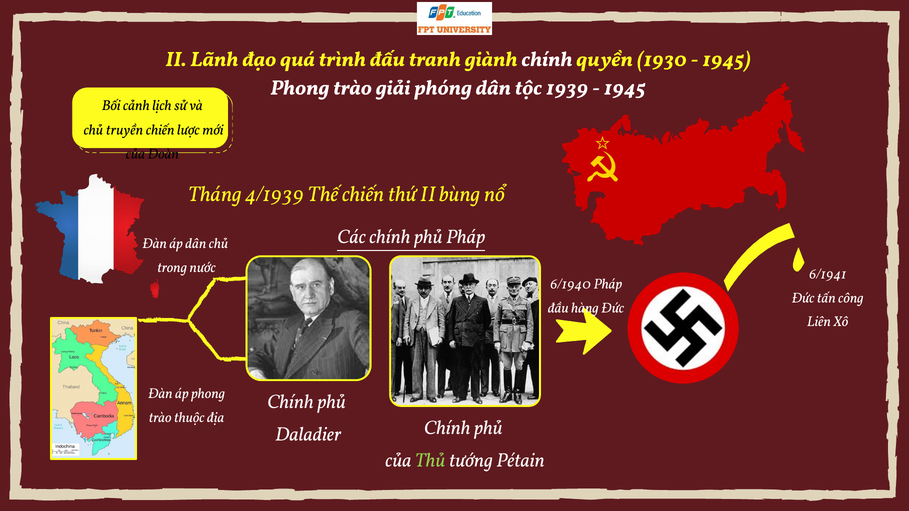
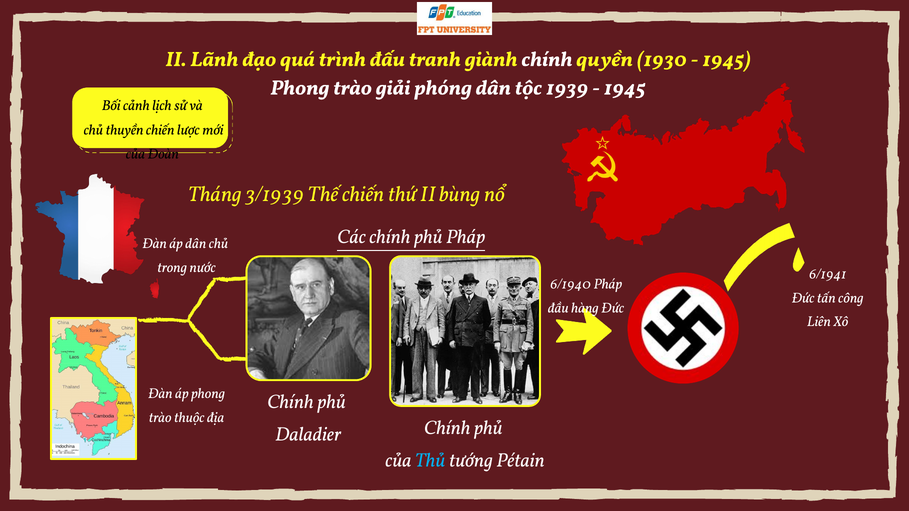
truyền: truyền -> thuyền
4/1939: 4/1939 -> 3/1939
Thủ colour: light green -> light blue
